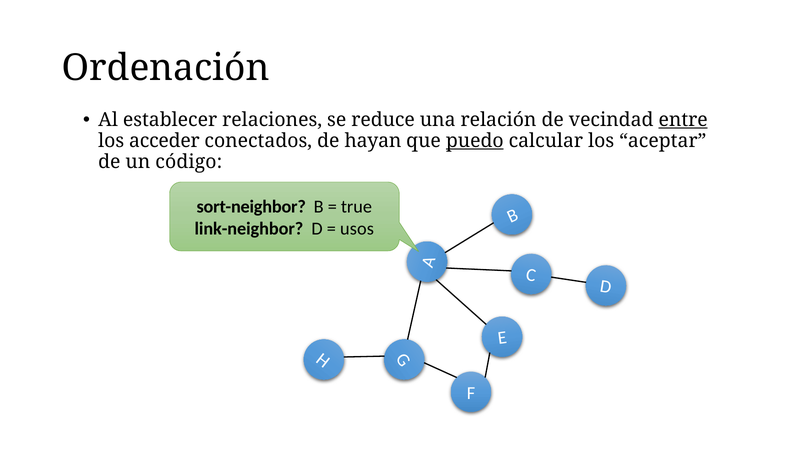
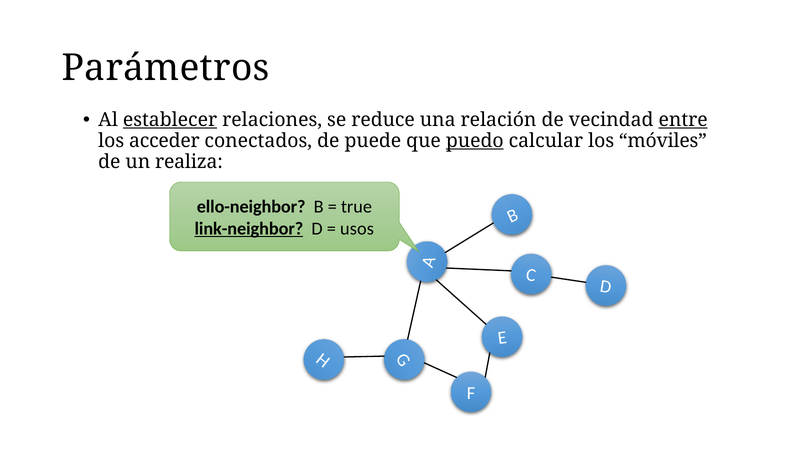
Ordenación: Ordenación -> Parámetros
establecer underline: none -> present
hayan: hayan -> puede
aceptar: aceptar -> móviles
código: código -> realiza
sort-neighbor: sort-neighbor -> ello-neighbor
link-neighbor underline: none -> present
